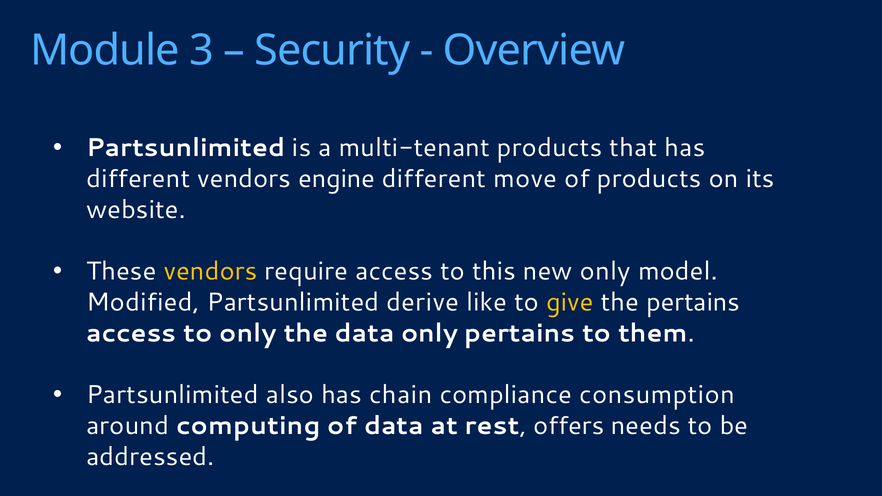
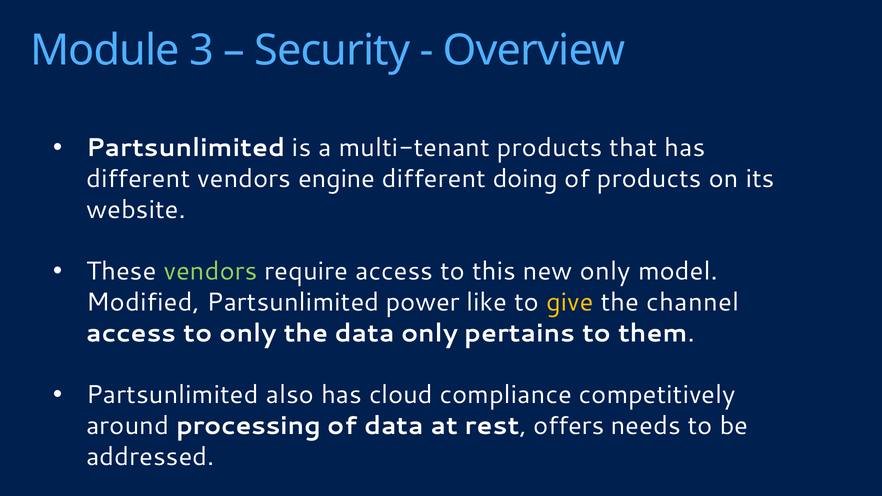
move: move -> doing
vendors at (211, 272) colour: yellow -> light green
derive: derive -> power
the pertains: pertains -> channel
chain: chain -> cloud
consumption: consumption -> competitively
computing: computing -> processing
